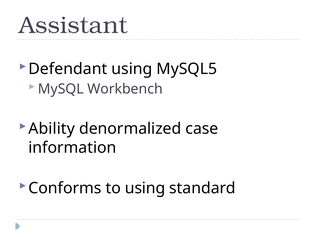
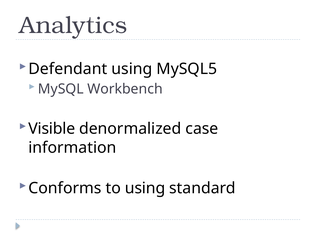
Assistant: Assistant -> Analytics
Ability: Ability -> Visible
